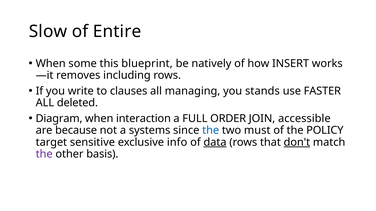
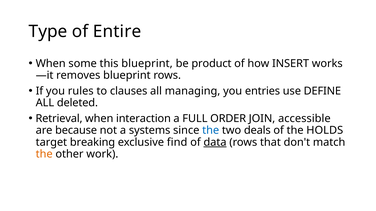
Slow: Slow -> Type
natively: natively -> product
removes including: including -> blueprint
write: write -> rules
stands: stands -> entries
FASTER: FASTER -> DEFINE
Diagram: Diagram -> Retrieval
must: must -> deals
POLICY: POLICY -> HOLDS
sensitive: sensitive -> breaking
info: info -> find
don't underline: present -> none
the at (44, 154) colour: purple -> orange
basis: basis -> work
